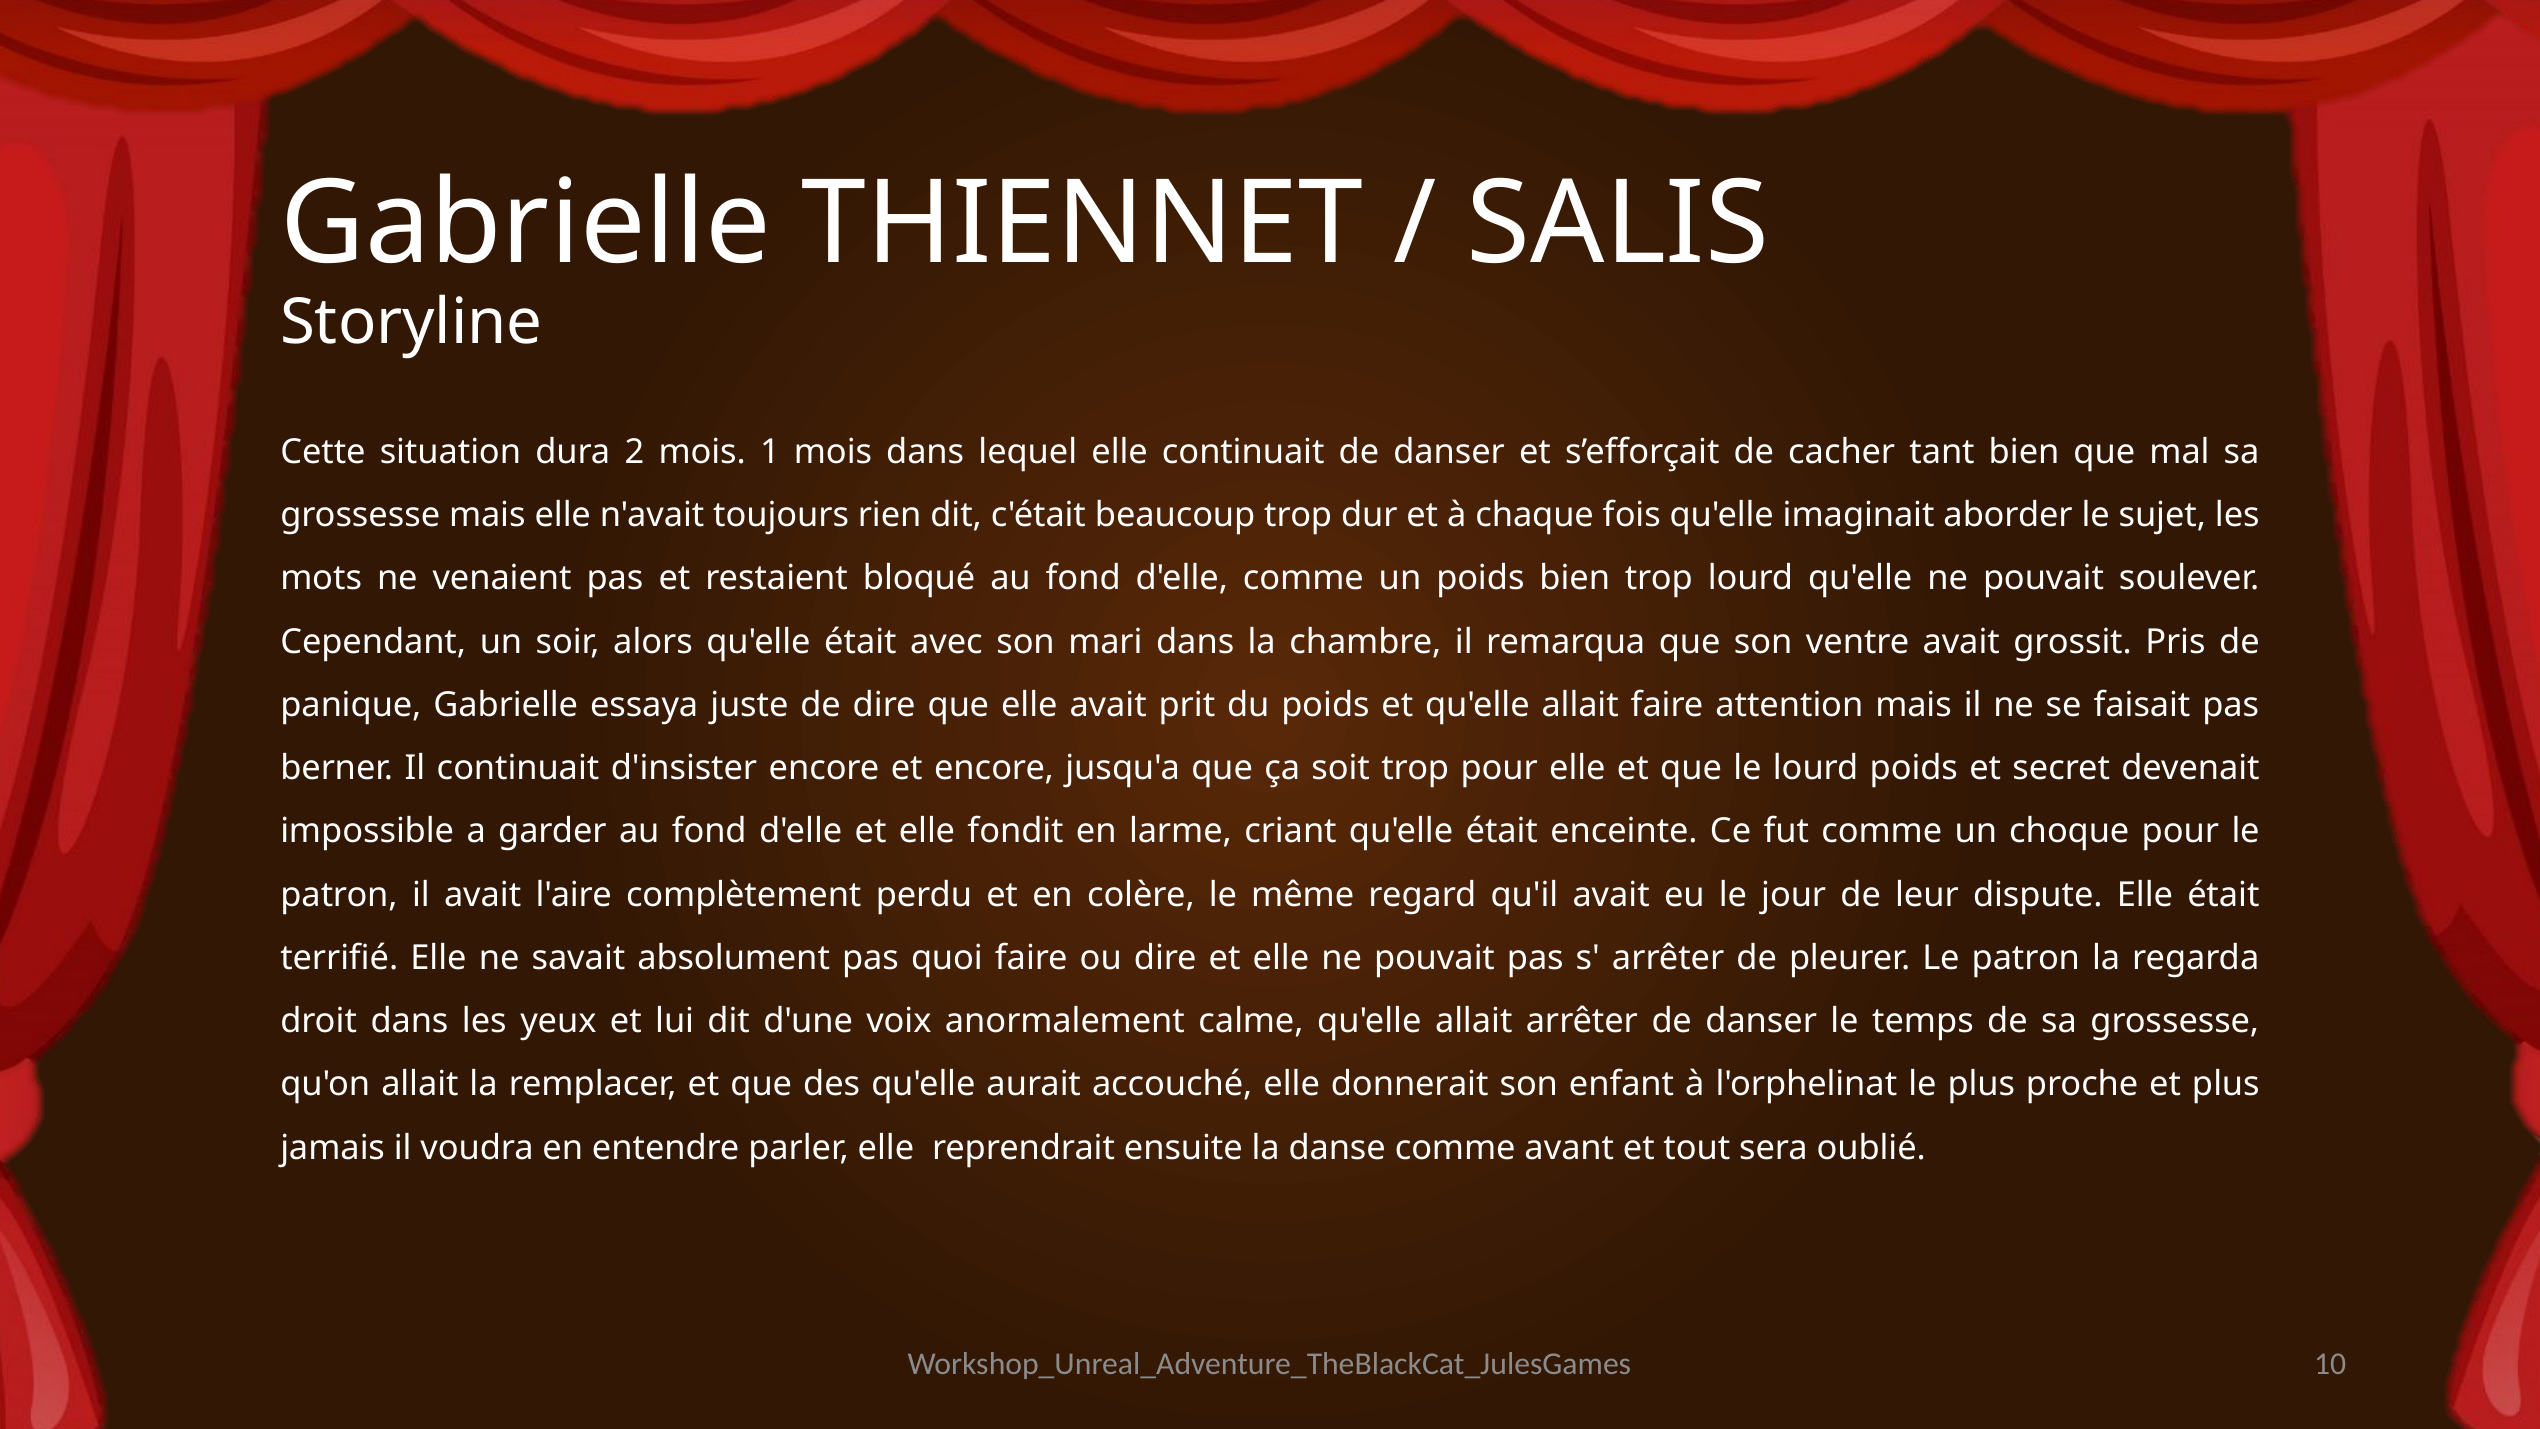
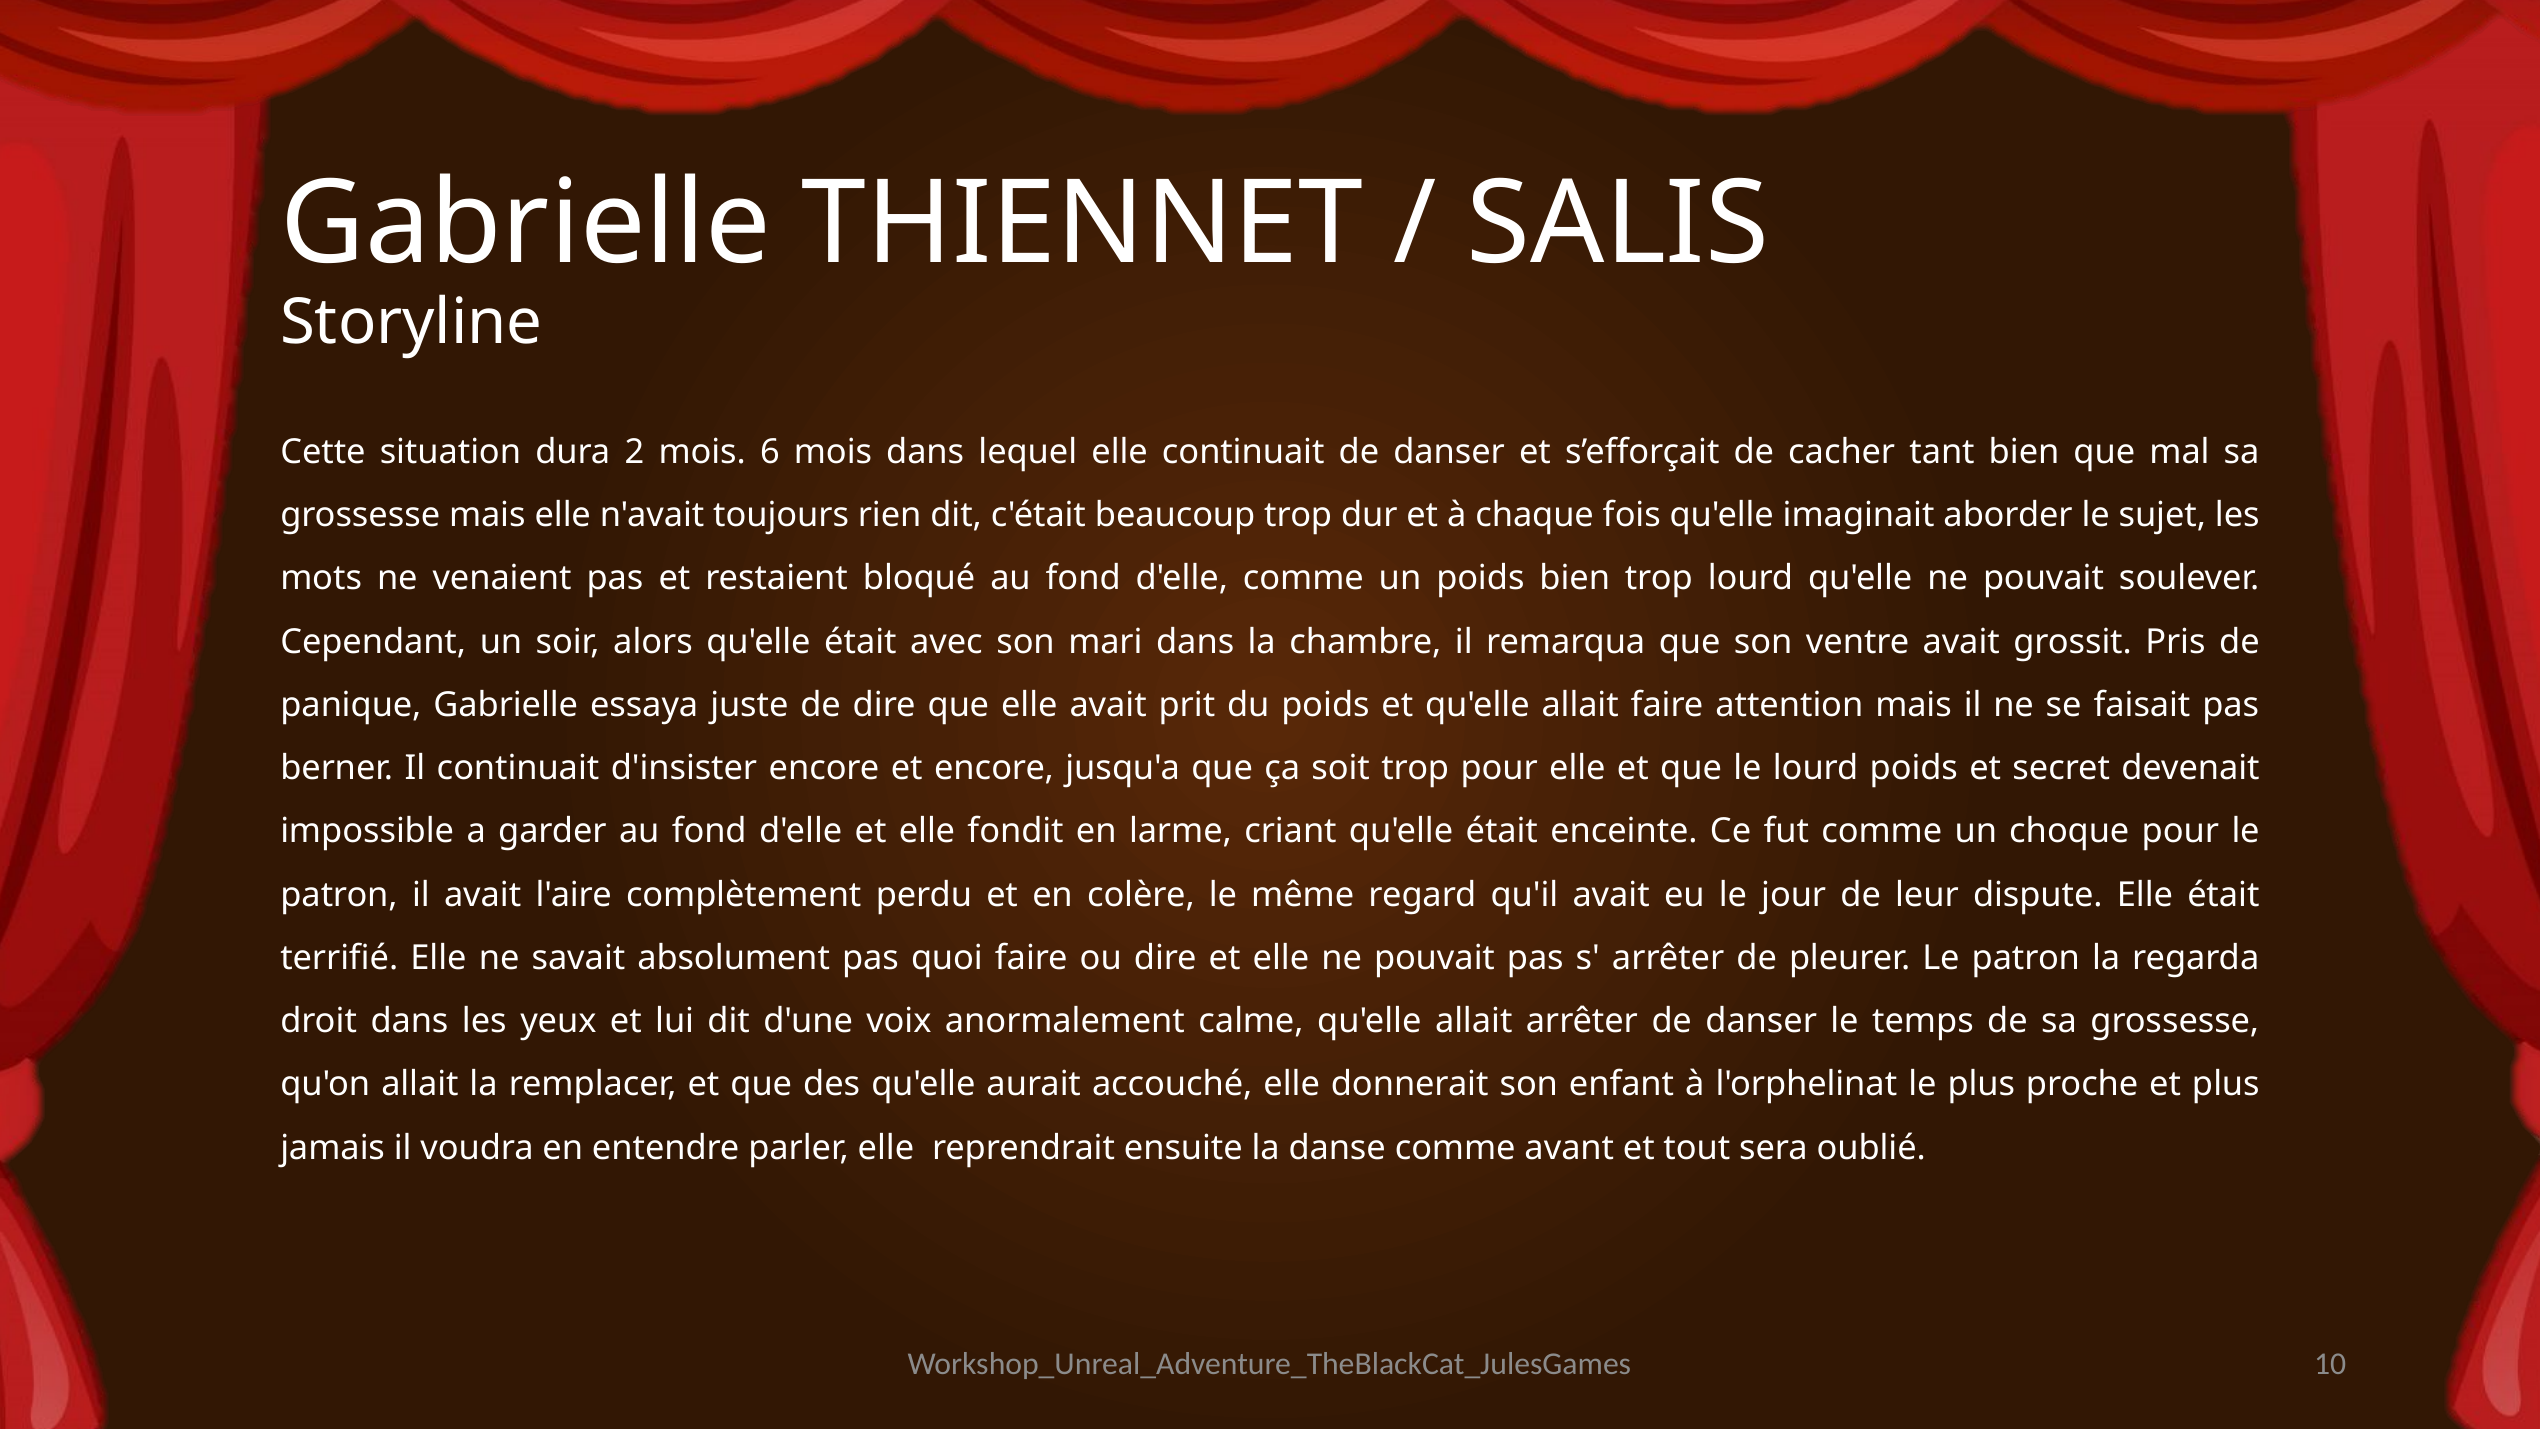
1: 1 -> 6
